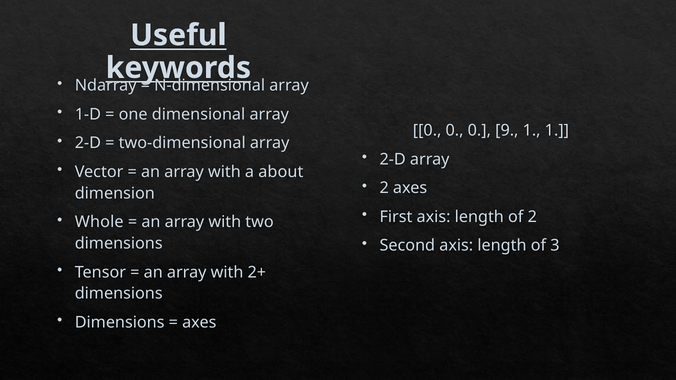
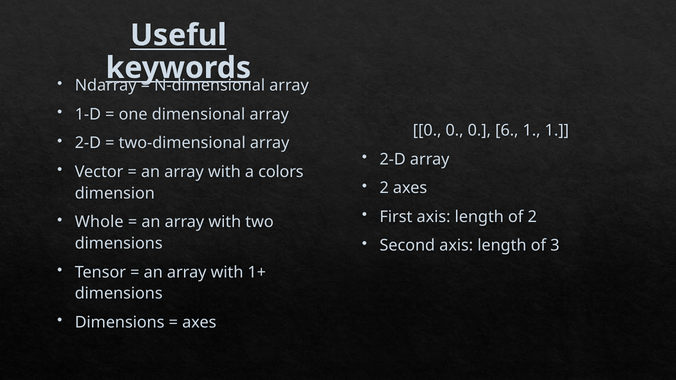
9: 9 -> 6
about: about -> colors
2+: 2+ -> 1+
